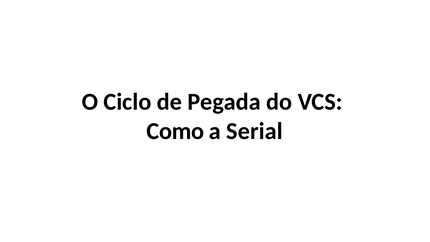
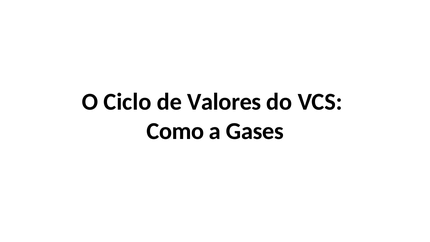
Pegada: Pegada -> Valores
Serial: Serial -> Gases
